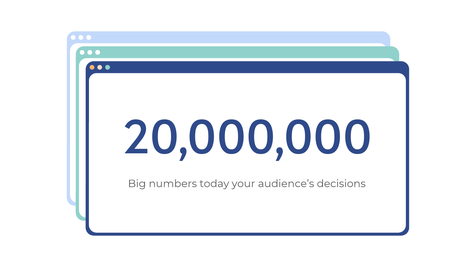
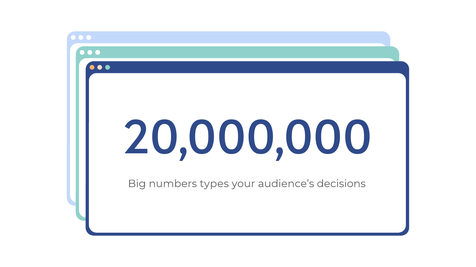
today: today -> types
